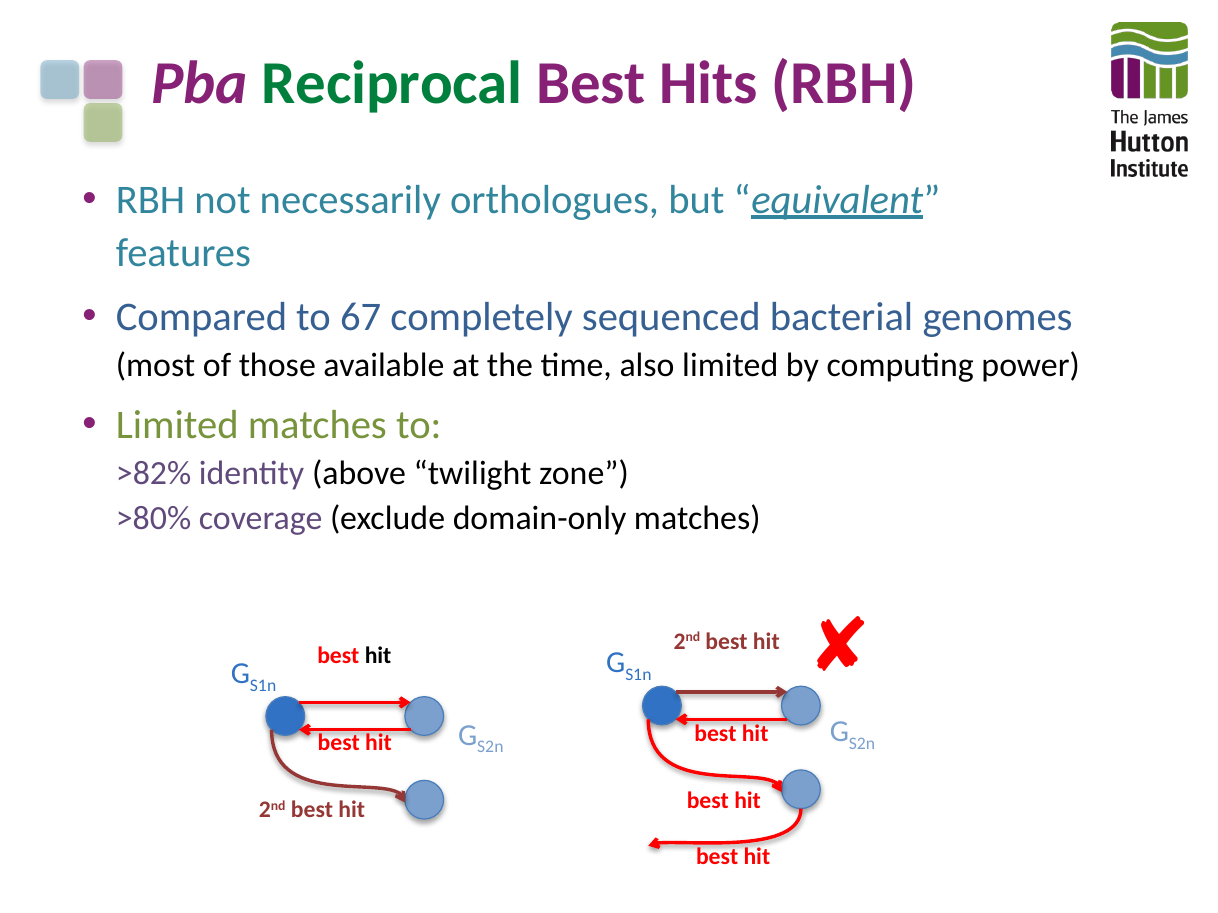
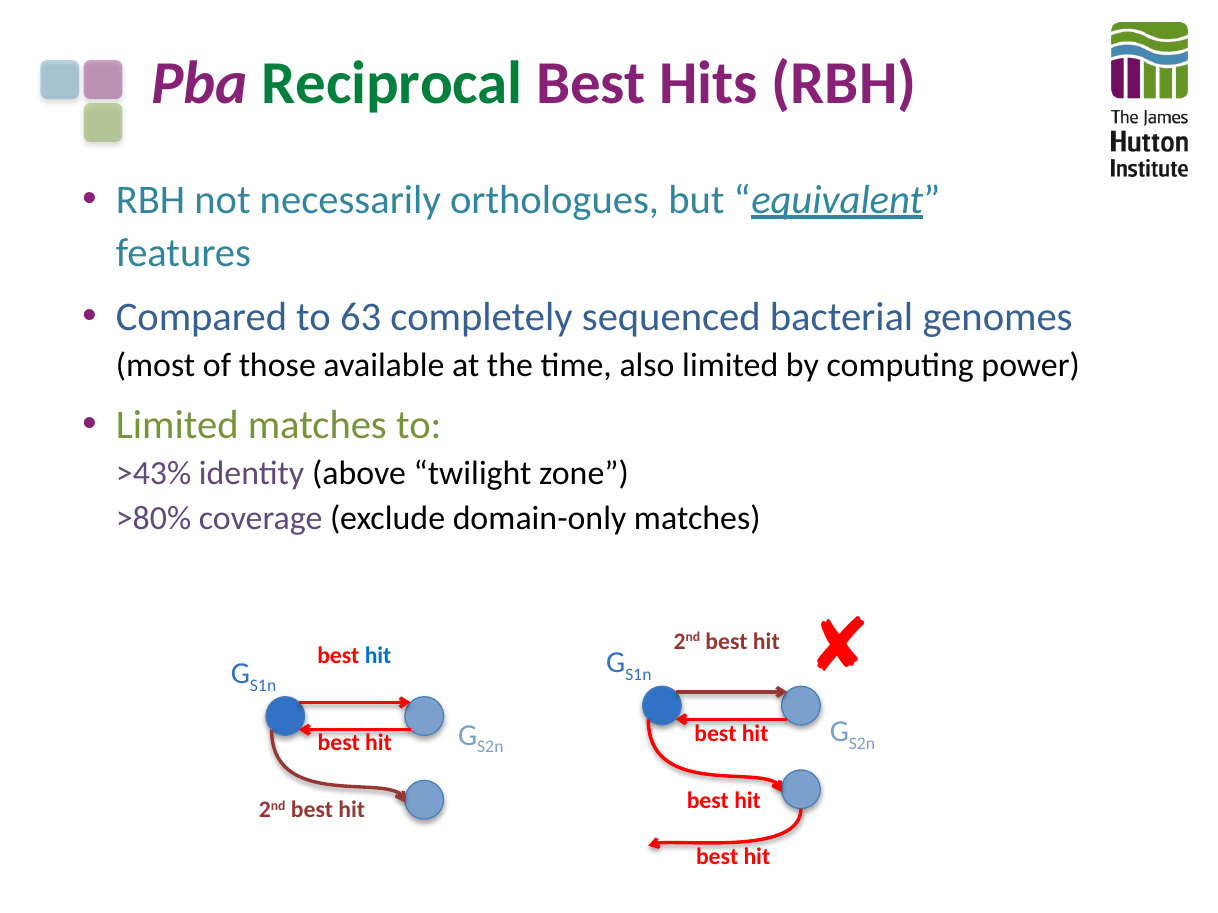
67: 67 -> 63
>82%: >82% -> >43%
hit at (378, 656) colour: black -> blue
